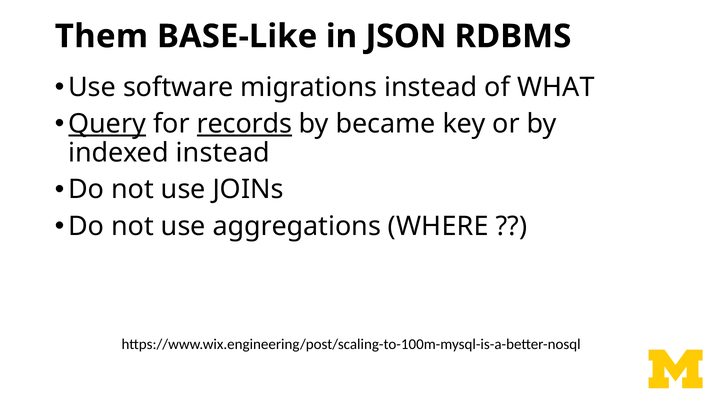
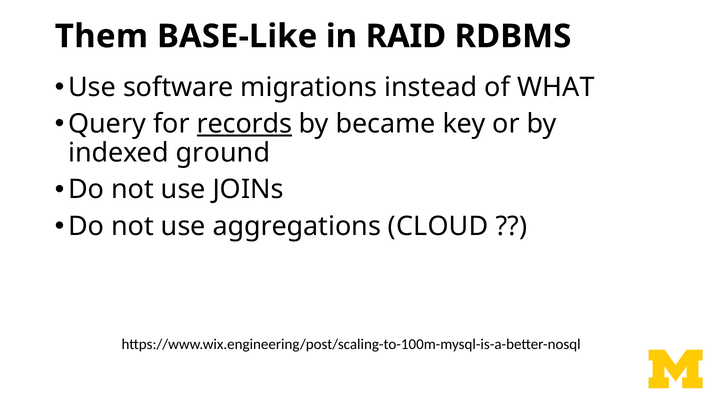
JSON: JSON -> RAID
Query underline: present -> none
indexed instead: instead -> ground
WHERE: WHERE -> CLOUD
